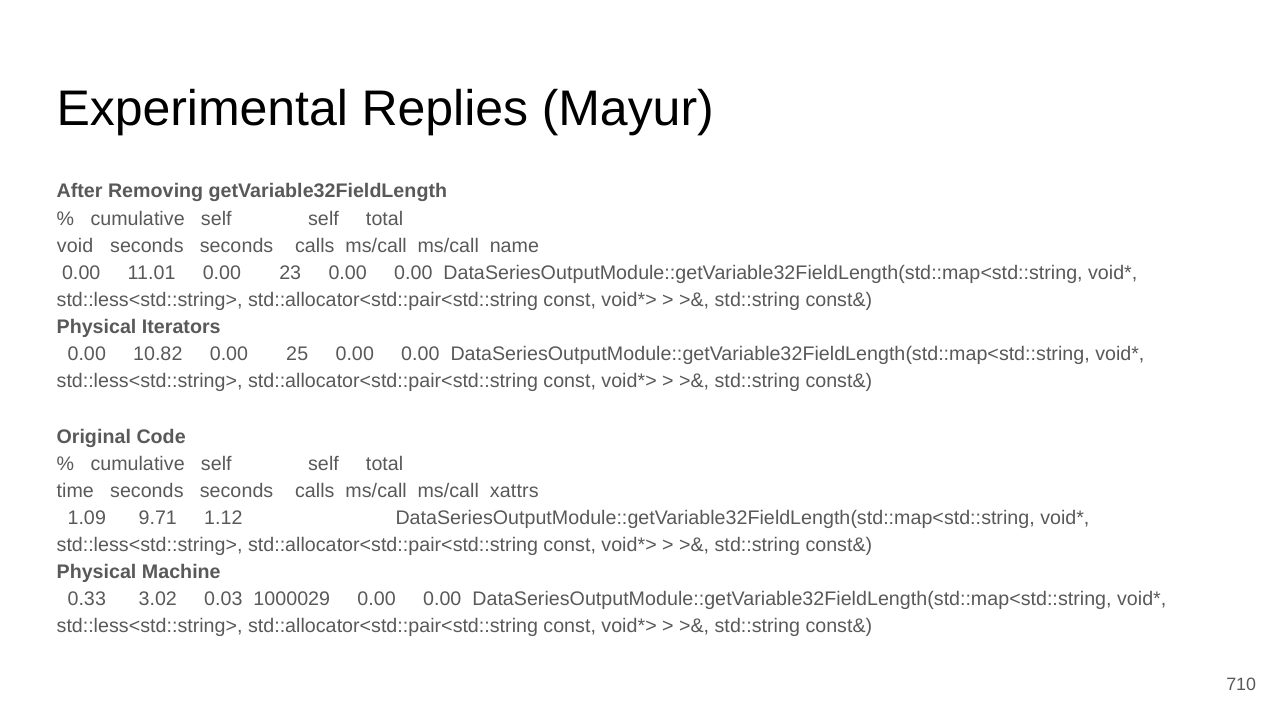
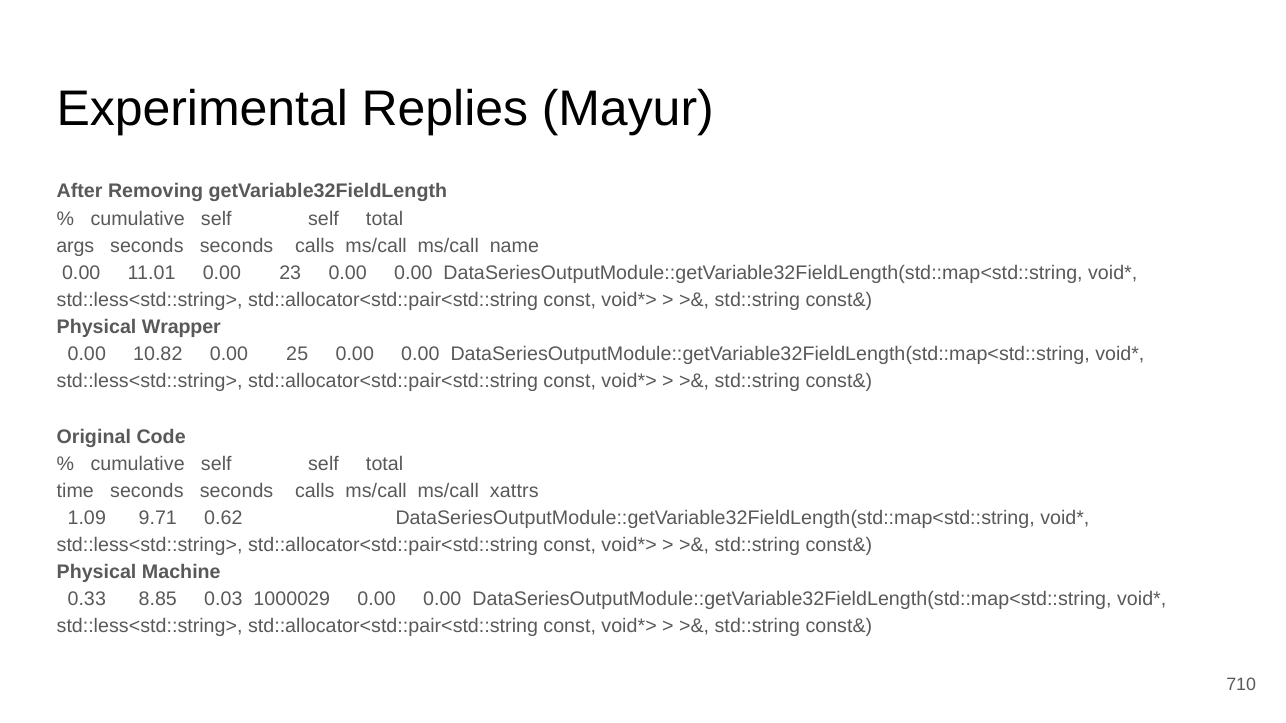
void: void -> args
Iterators: Iterators -> Wrapper
1.12: 1.12 -> 0.62
3.02: 3.02 -> 8.85
